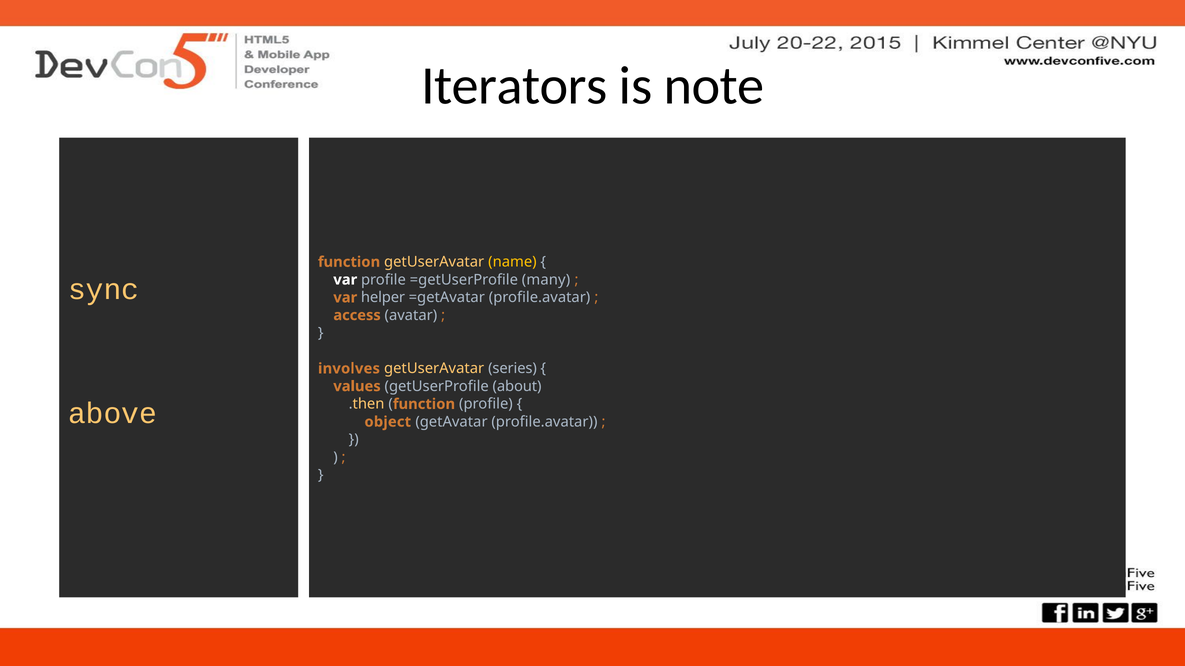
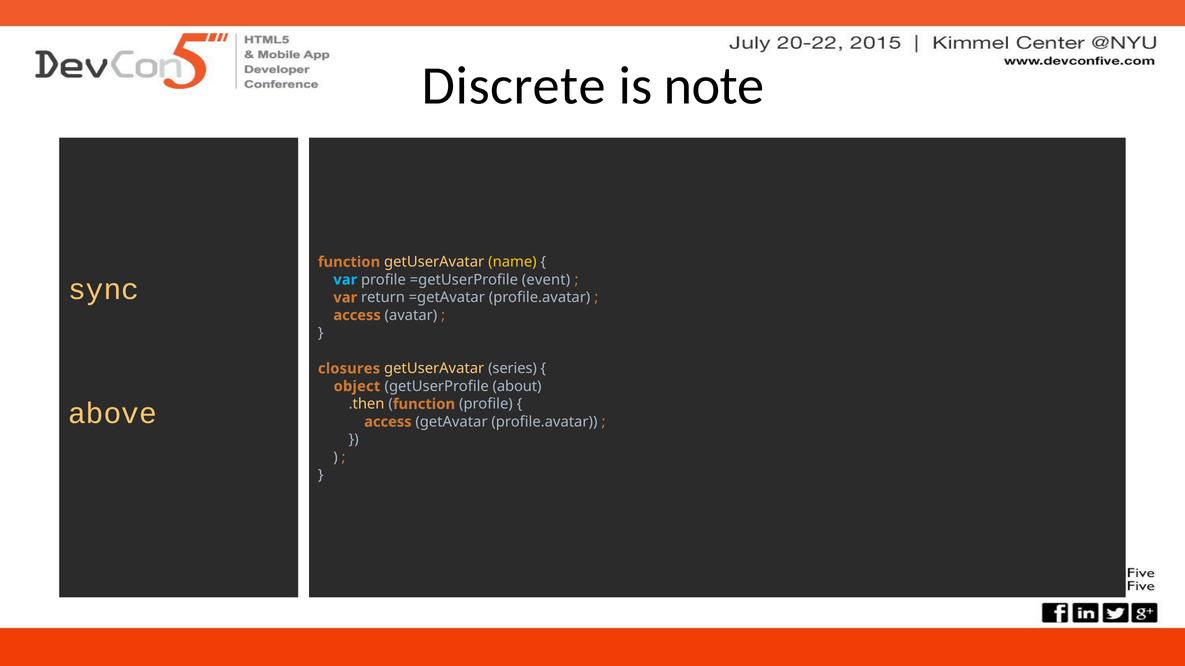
Iterators: Iterators -> Discrete
var at (345, 280) colour: white -> light blue
many: many -> event
helper: helper -> return
involves: involves -> closures
values: values -> object
object at (388, 422): object -> access
